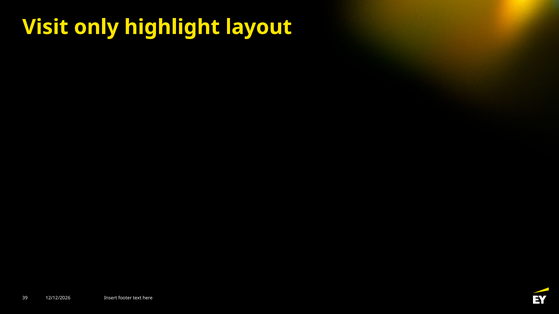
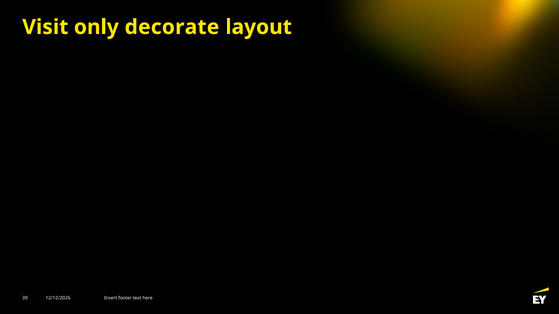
highlight: highlight -> decorate
